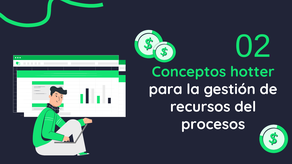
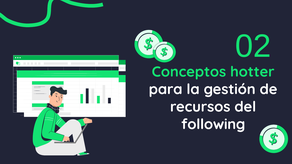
procesos: procesos -> following
